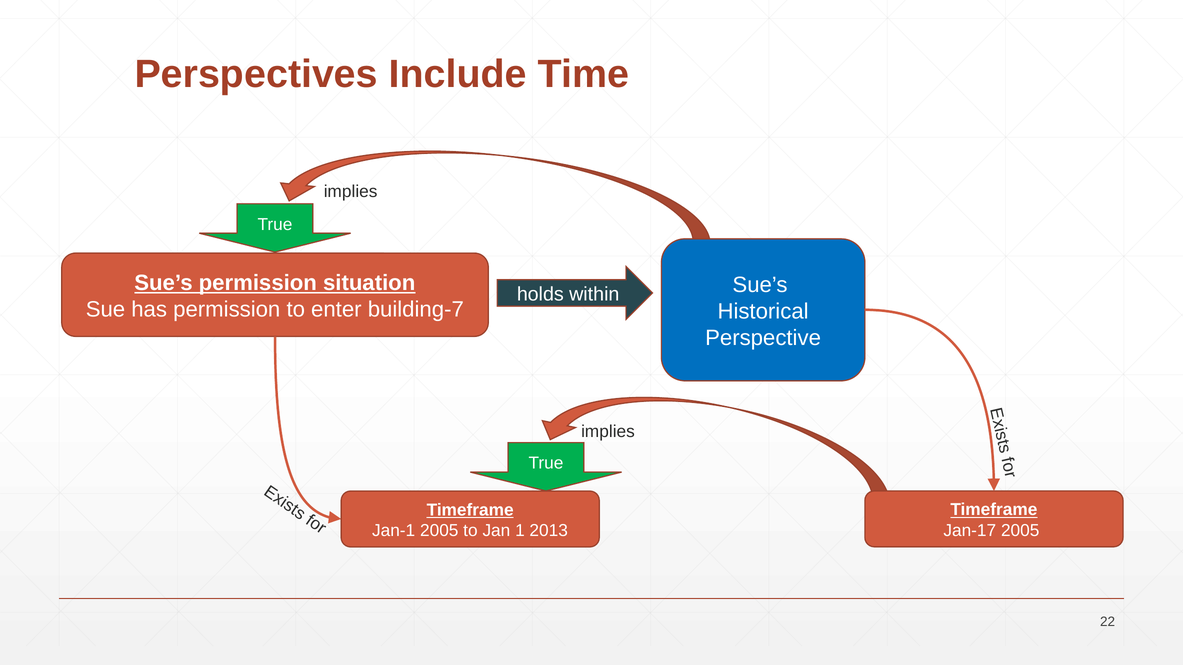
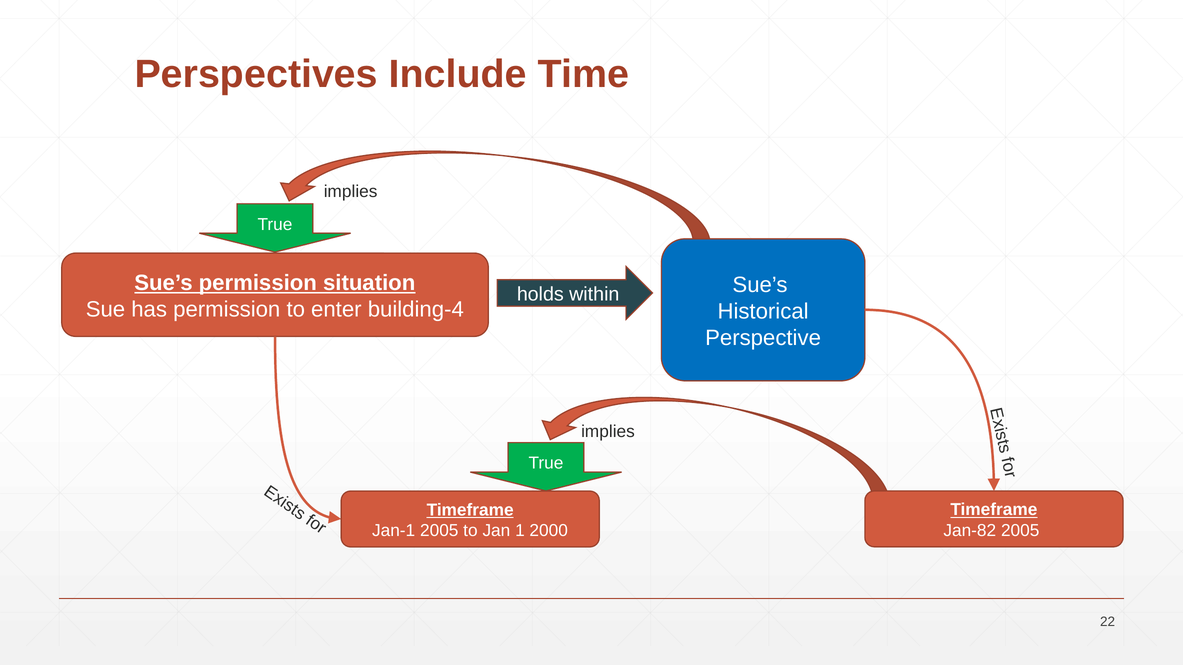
building-7: building-7 -> building-4
Jan-17: Jan-17 -> Jan-82
2013: 2013 -> 2000
